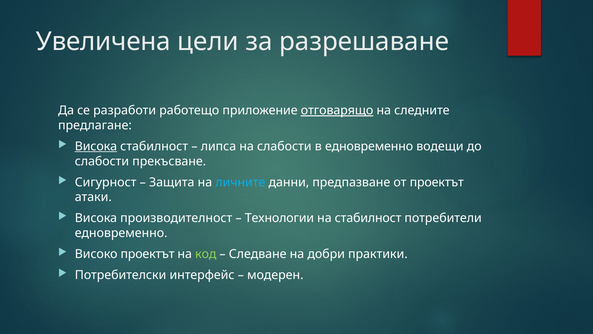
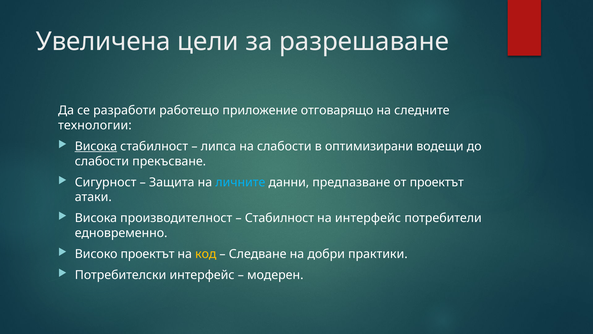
отговарящо underline: present -> none
предлагане: предлагане -> технологии
в едновременно: едновременно -> оптимизирани
Технологии at (279, 218): Технологии -> Стабилност
на стабилност: стабилност -> интерфейс
код colour: light green -> yellow
